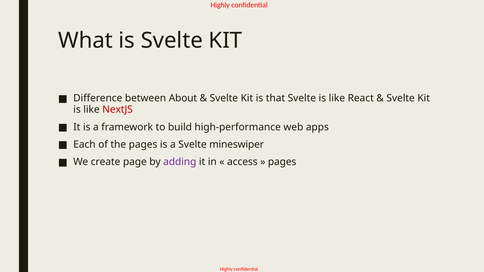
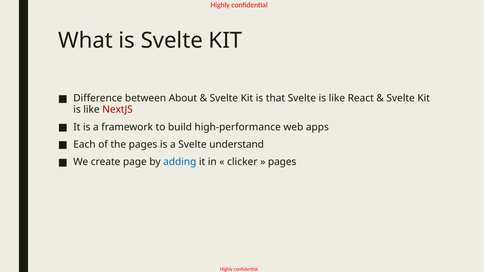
mineswiper: mineswiper -> understand
adding colour: purple -> blue
access: access -> clicker
